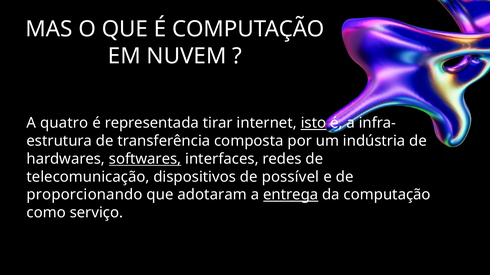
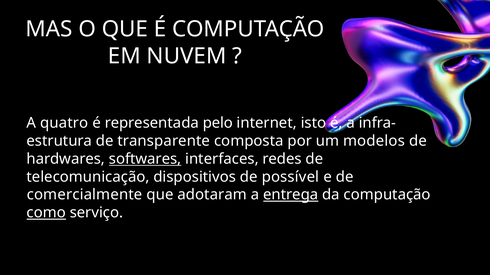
tirar: tirar -> pelo
isto underline: present -> none
transferência: transferência -> transparente
indústria: indústria -> modelos
proporcionando: proporcionando -> comercialmente
como underline: none -> present
